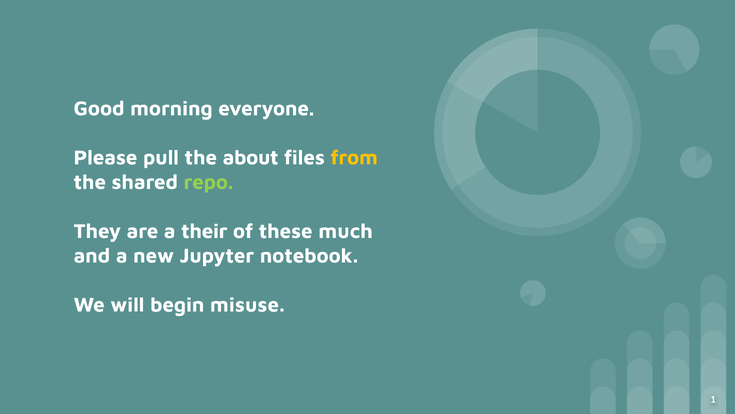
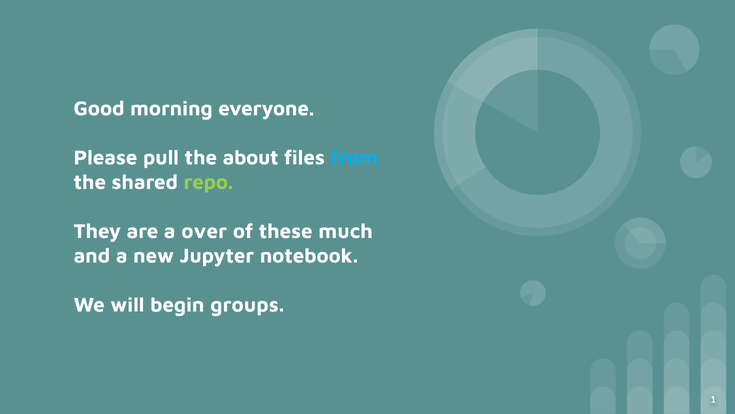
from colour: yellow -> light blue
their: their -> over
misuse: misuse -> groups
